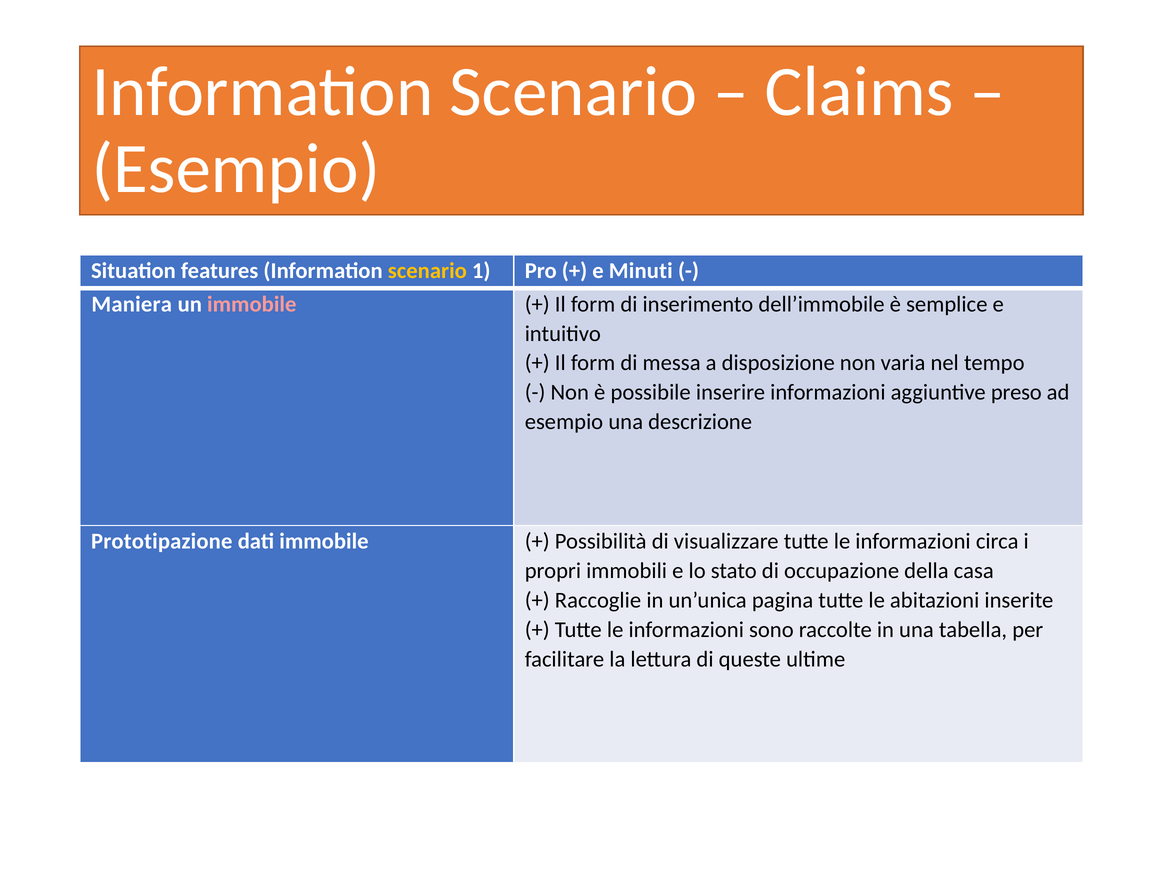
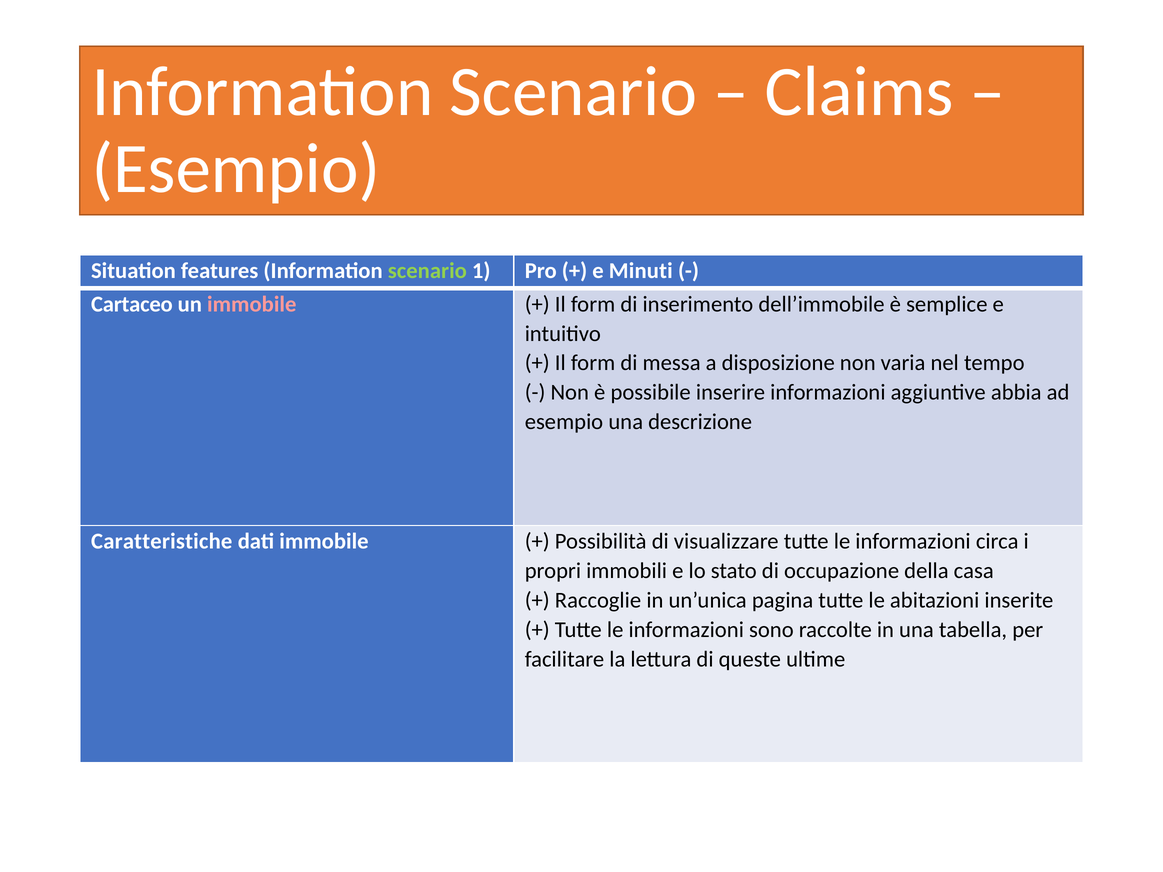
scenario at (427, 271) colour: yellow -> light green
Maniera: Maniera -> Cartaceo
preso: preso -> abbia
Prototipazione: Prototipazione -> Caratteristiche
